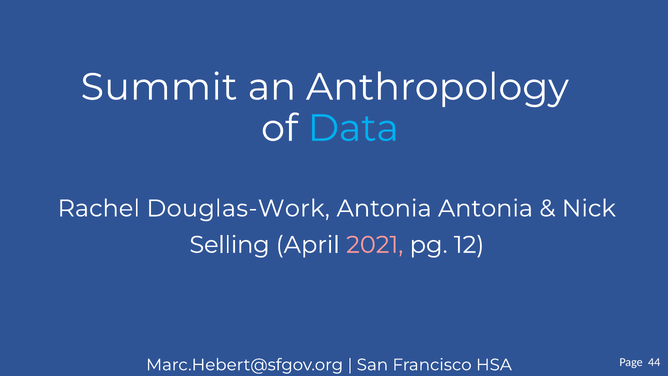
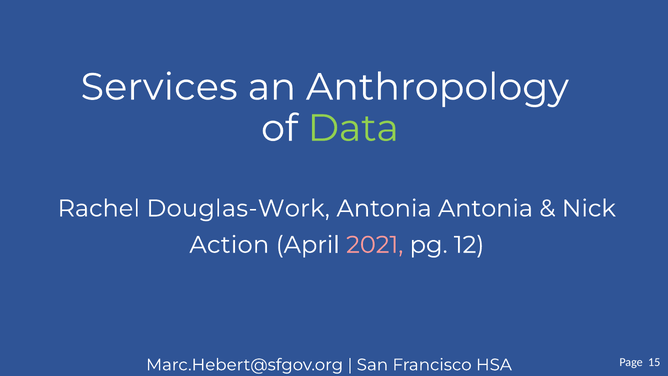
Summit: Summit -> Services
Data colour: light blue -> light green
Selling: Selling -> Action
44: 44 -> 15
